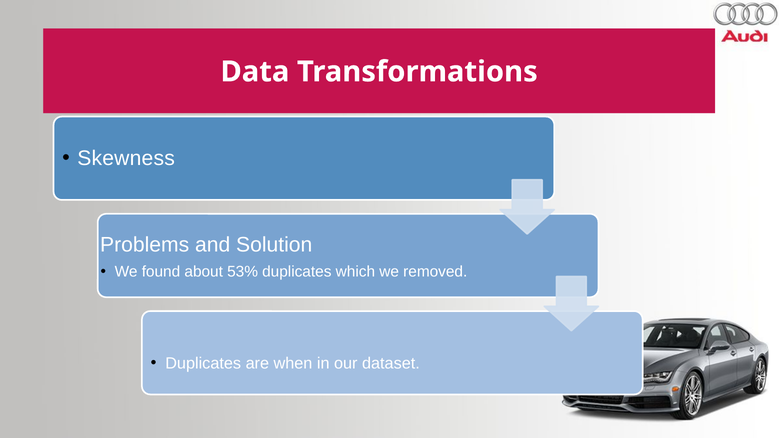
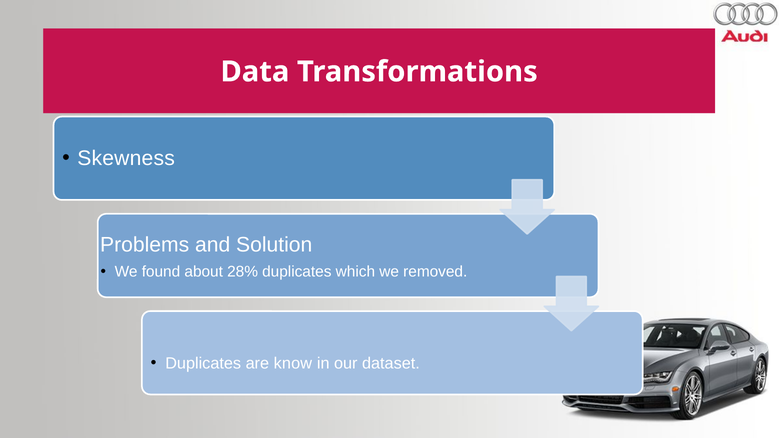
53%: 53% -> 28%
when: when -> know
